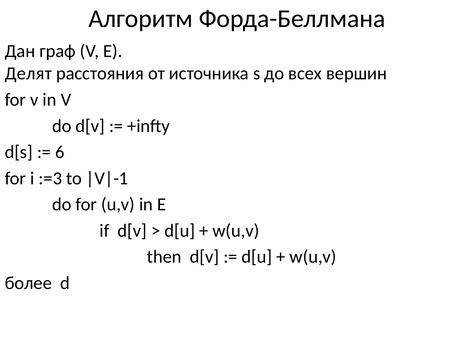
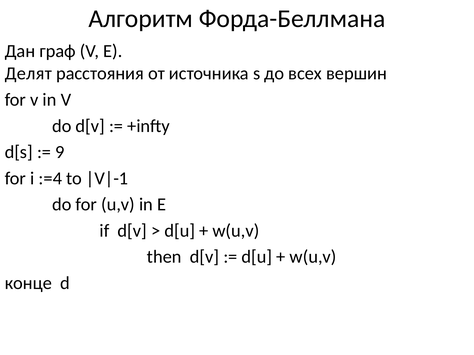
6: 6 -> 9
:=3: :=3 -> :=4
более: более -> конце
